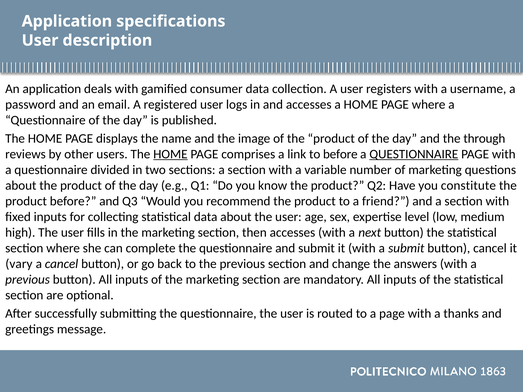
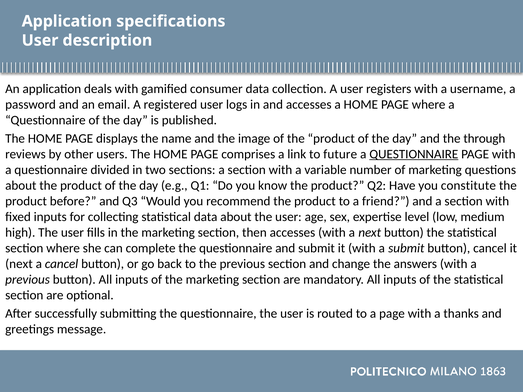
HOME at (170, 154) underline: present -> none
to before: before -> future
vary at (19, 264): vary -> next
